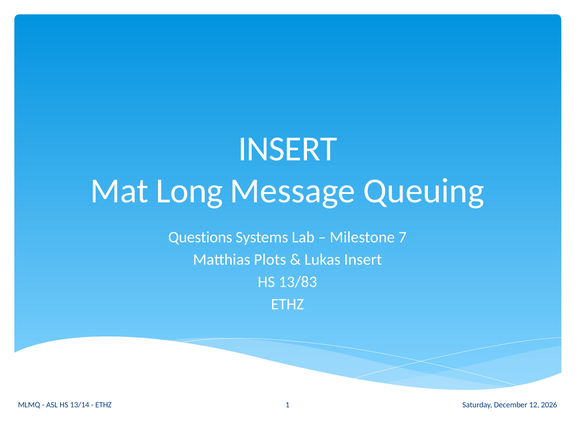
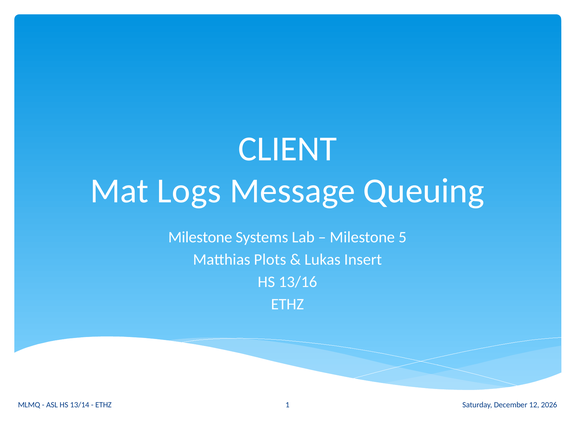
INSERT at (288, 149): INSERT -> CLIENT
Long: Long -> Logs
Questions at (200, 237): Questions -> Milestone
7: 7 -> 5
13/83: 13/83 -> 13/16
